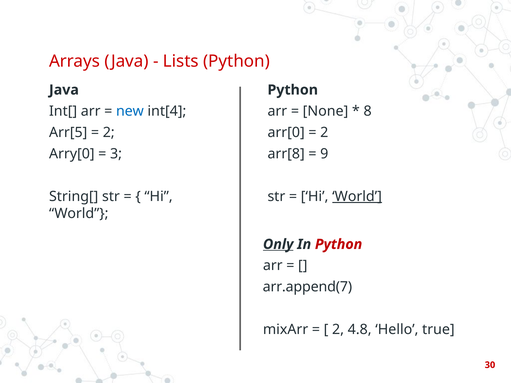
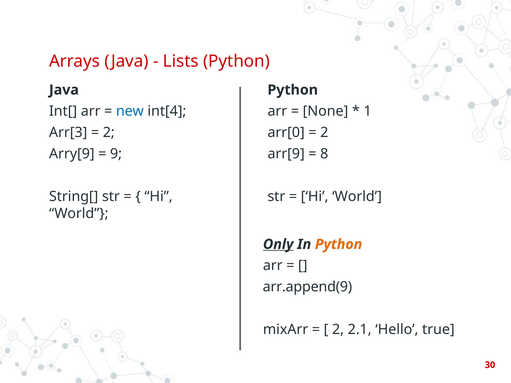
8: 8 -> 1
Arr[5: Arr[5 -> Arr[3
Arry[0: Arry[0 -> Arry[9
3: 3 -> 9
arr[8: arr[8 -> arr[9
9: 9 -> 8
World at (357, 196) underline: present -> none
Python at (339, 244) colour: red -> orange
arr.append(7: arr.append(7 -> arr.append(9
4.8: 4.8 -> 2.1
